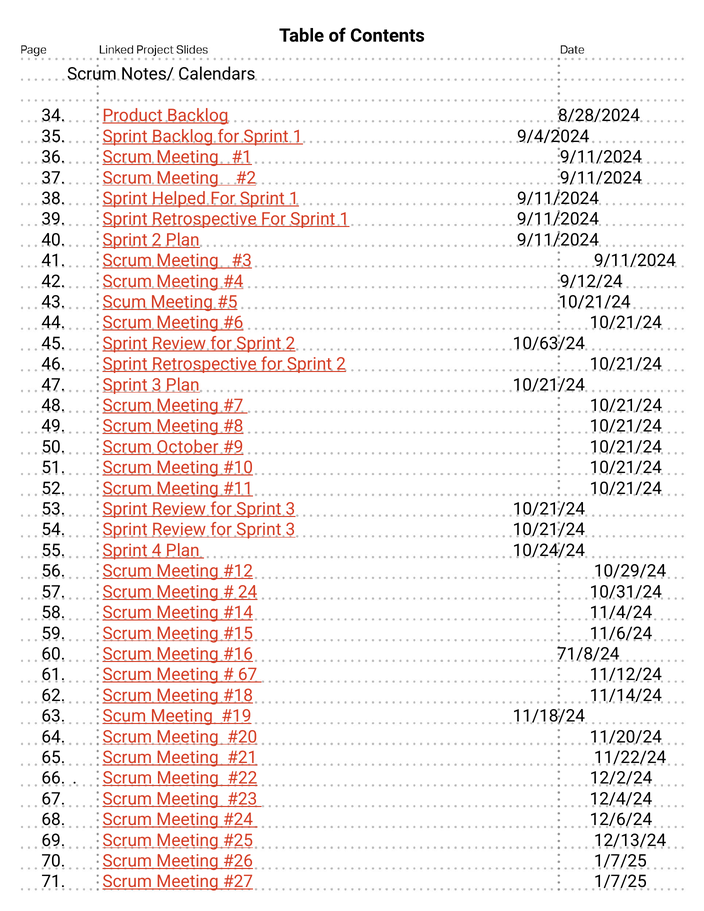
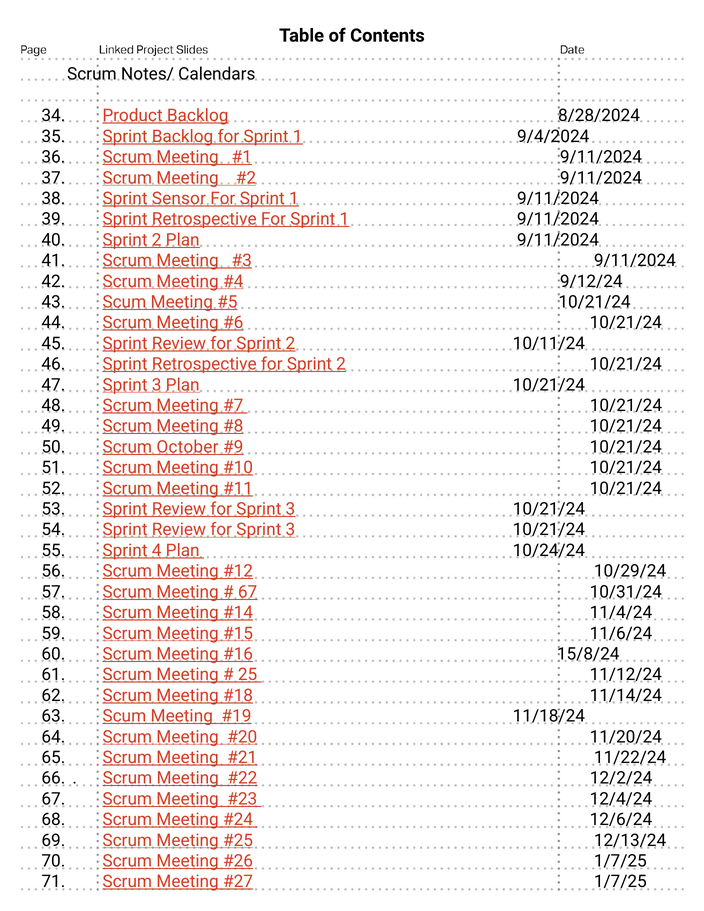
Helped: Helped -> Sensor
10/63/24: 10/63/24 -> 10/11/24
24 at (248, 592): 24 -> 67
71/8/24: 71/8/24 -> 15/8/24
67 at (248, 675): 67 -> 25
